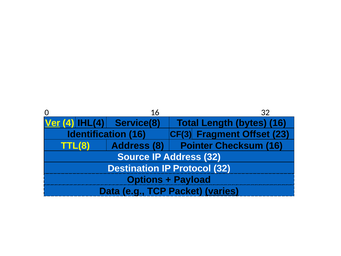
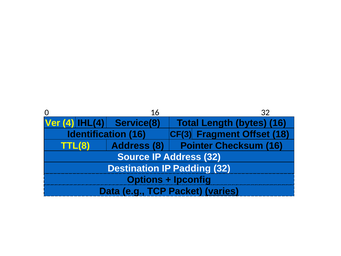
Ver underline: present -> none
23: 23 -> 18
Protocol: Protocol -> Padding
Payload: Payload -> Ipconfig
